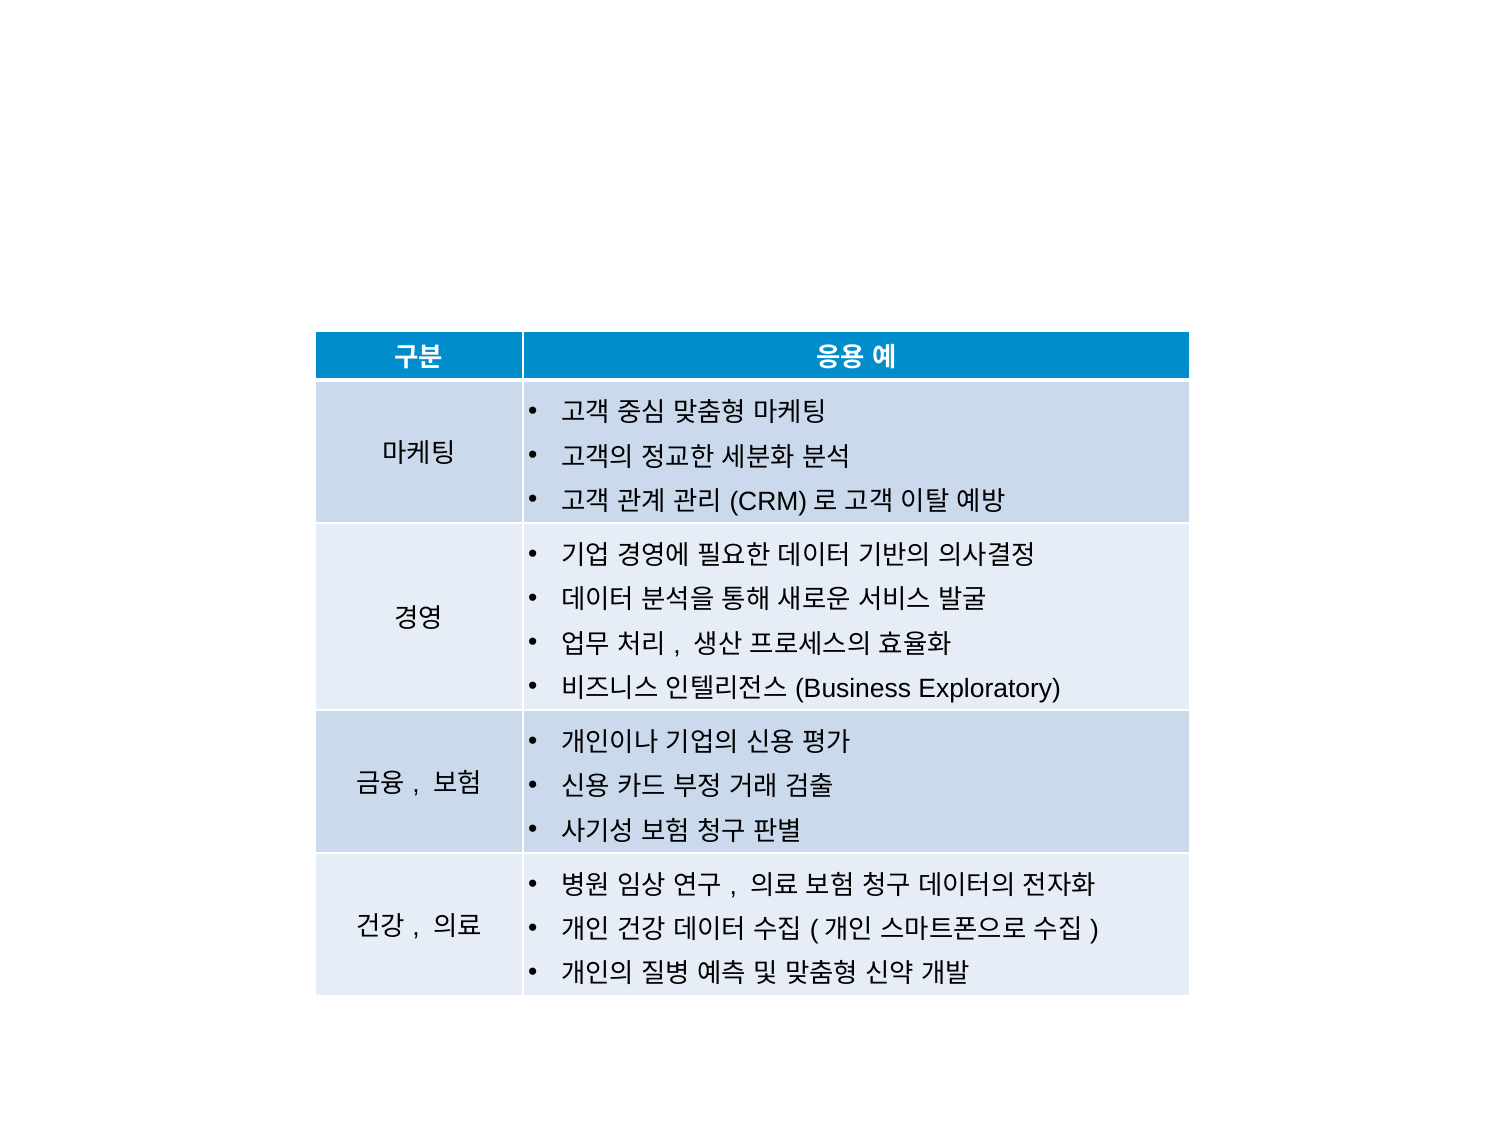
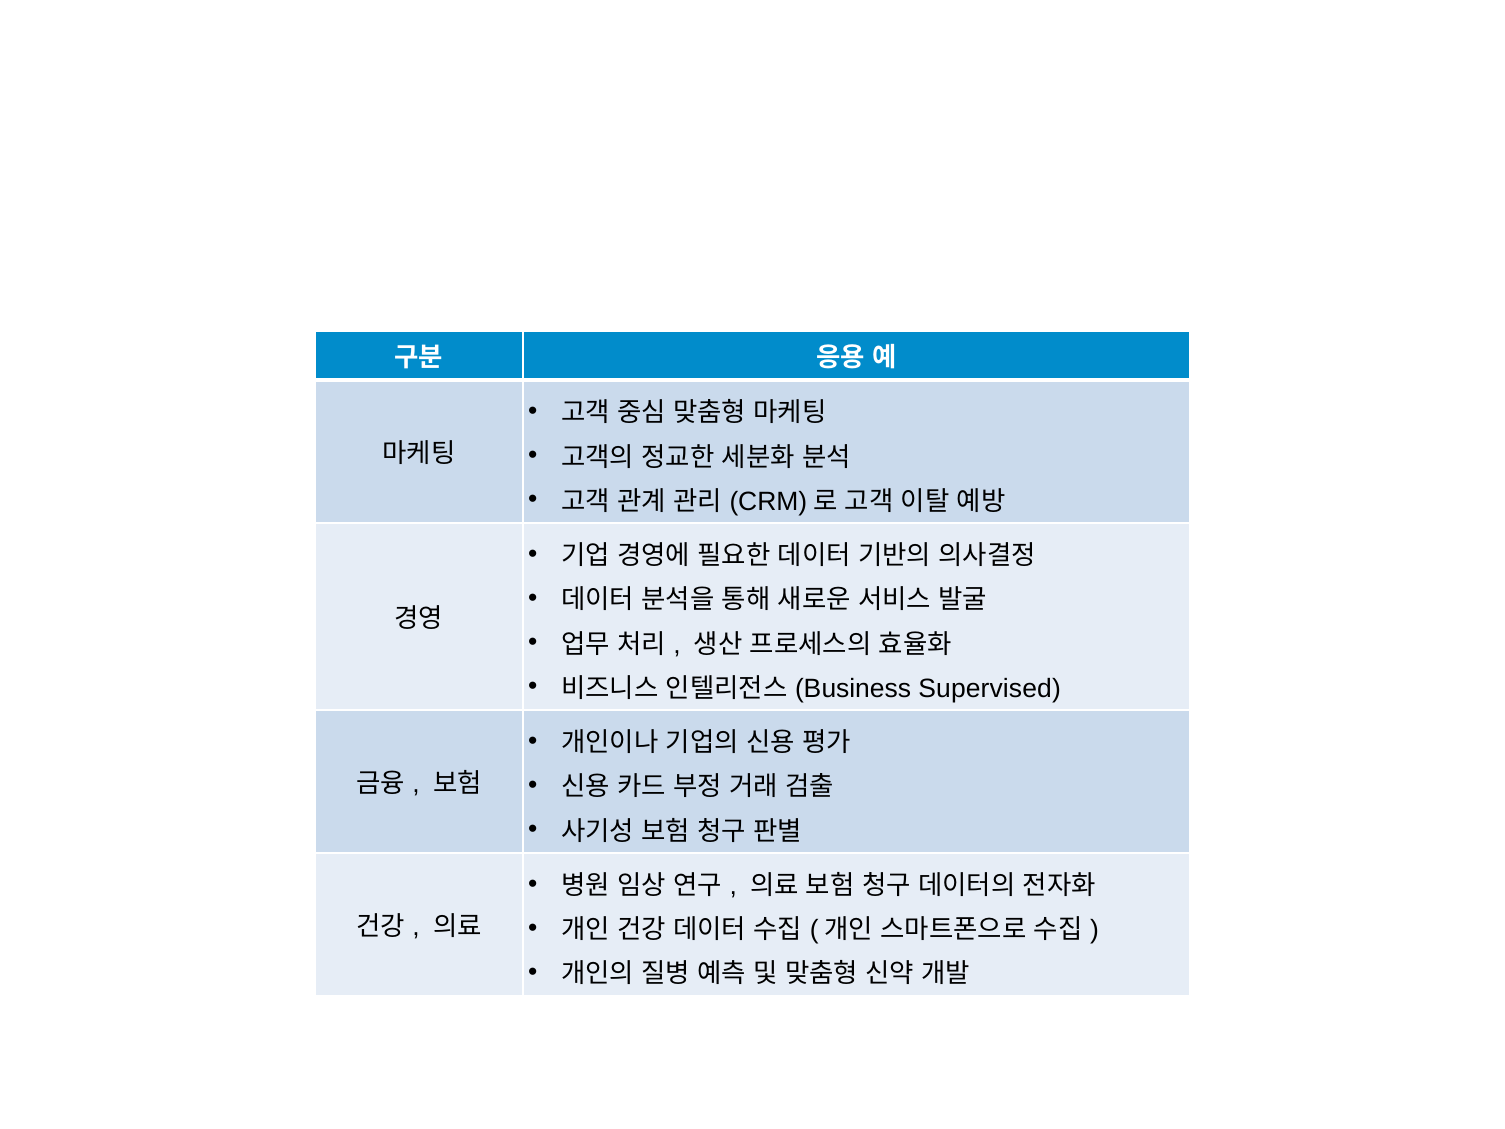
Exploratory: Exploratory -> Supervised
